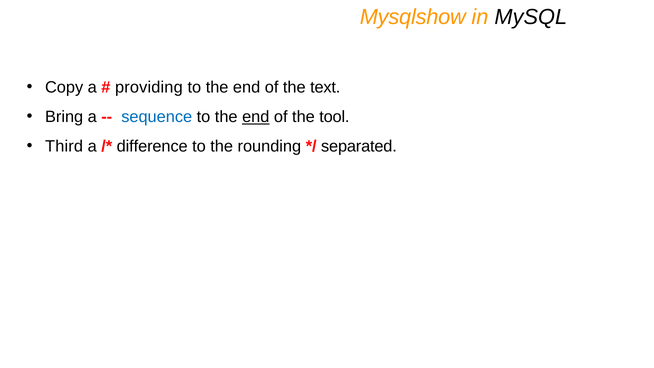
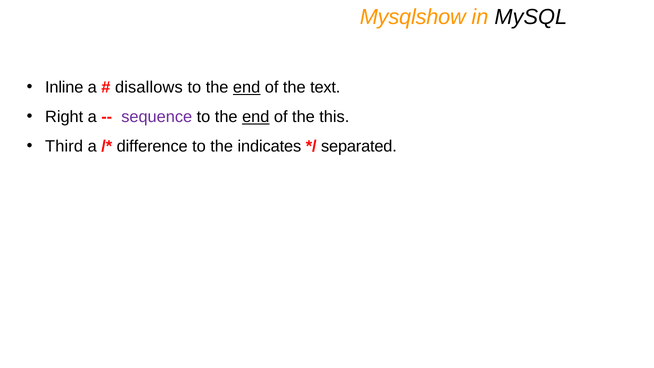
Copy: Copy -> Inline
providing: providing -> disallows
end at (247, 87) underline: none -> present
Bring: Bring -> Right
sequence colour: blue -> purple
tool: tool -> this
rounding: rounding -> indicates
